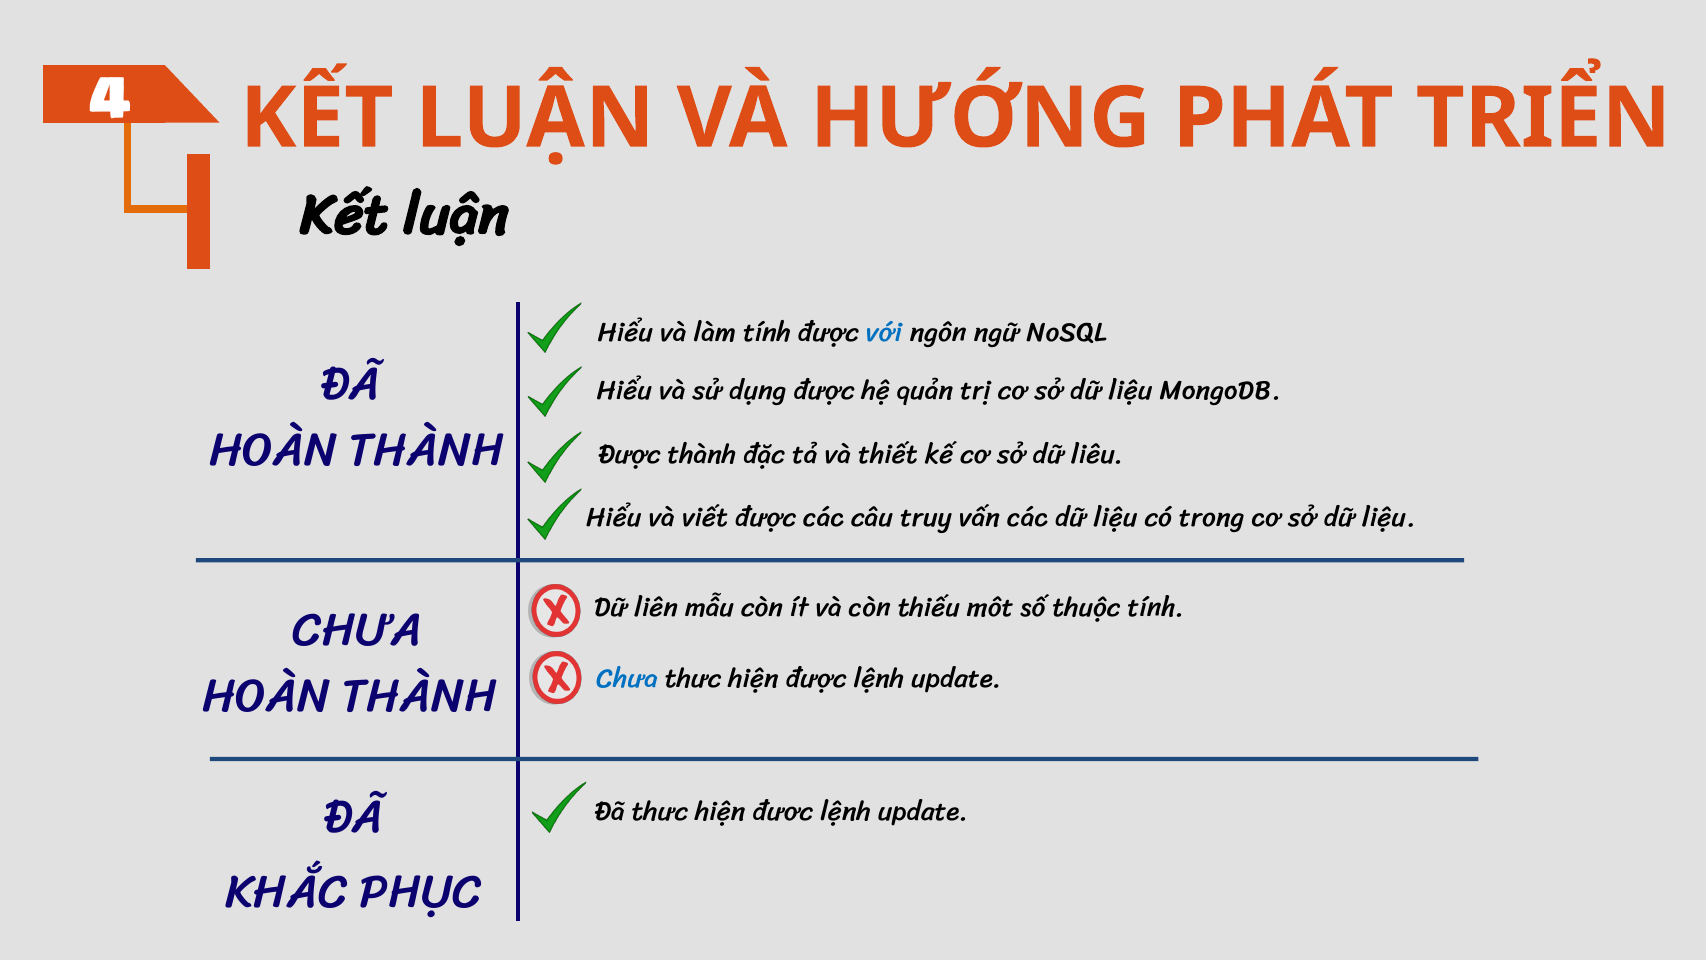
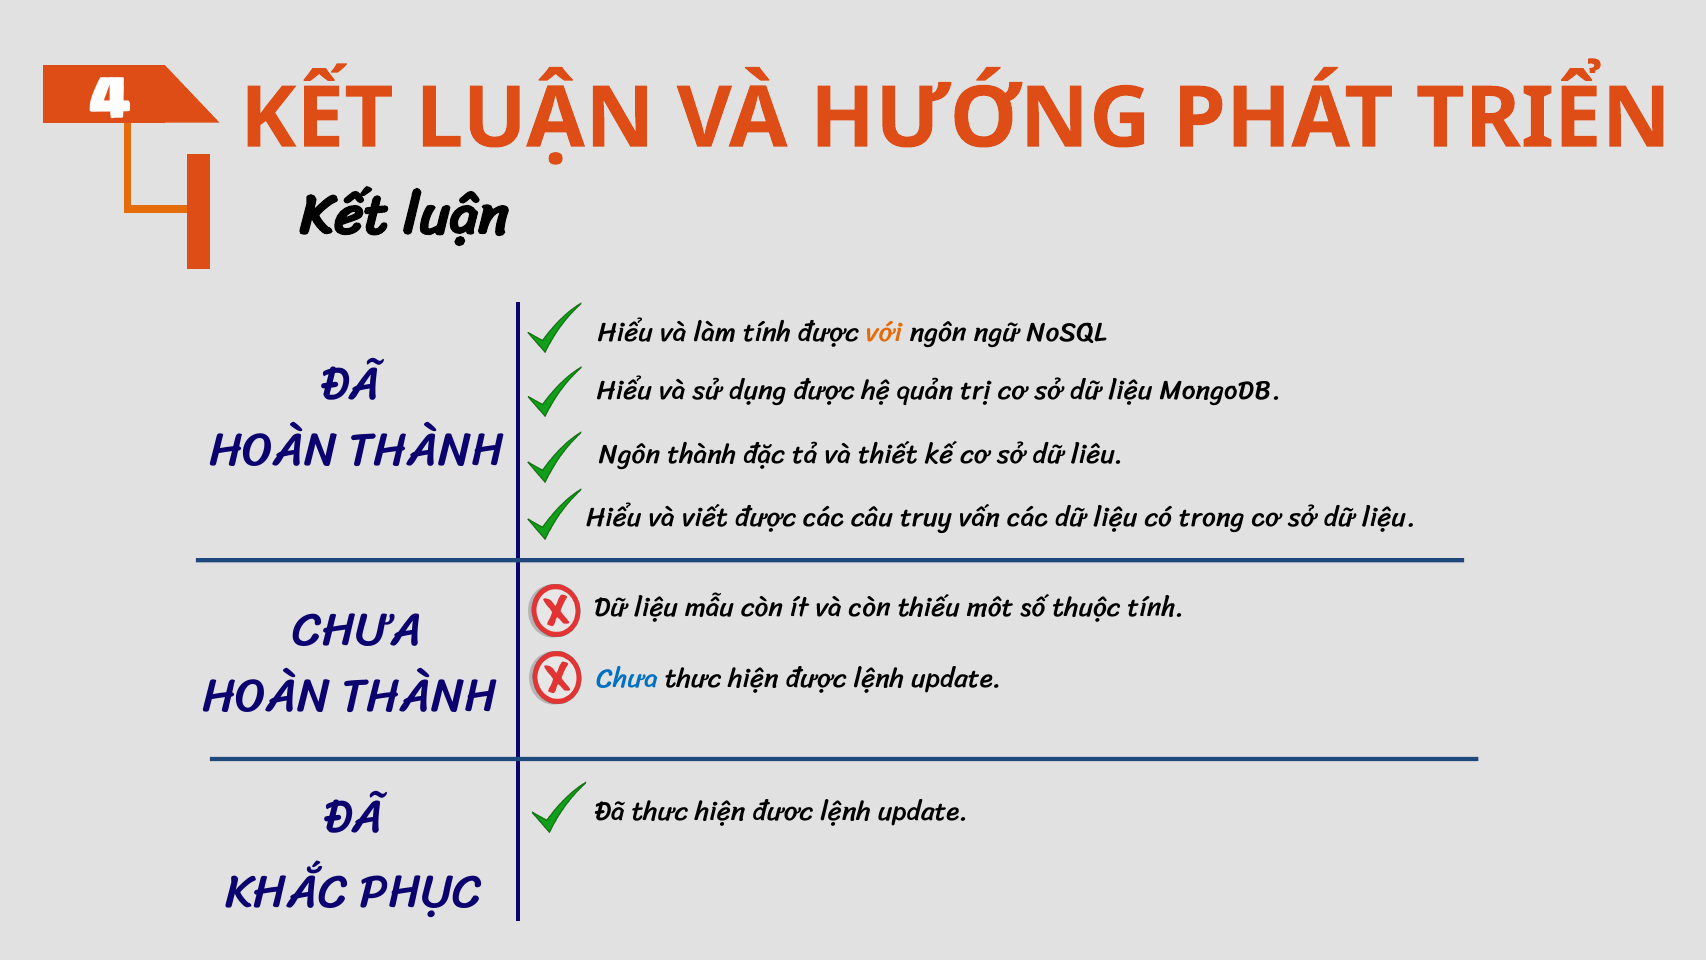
với colour: blue -> orange
Được at (630, 454): Được -> Ngôn
liên at (656, 608): liên -> liệu
